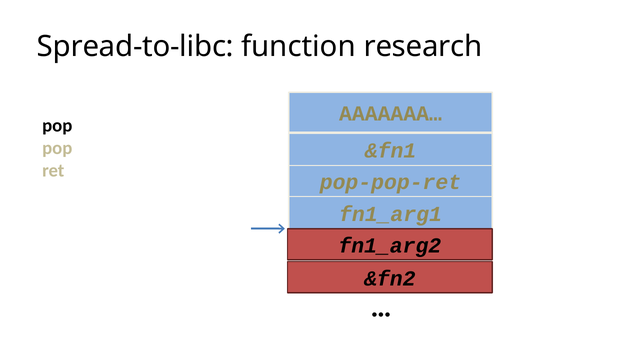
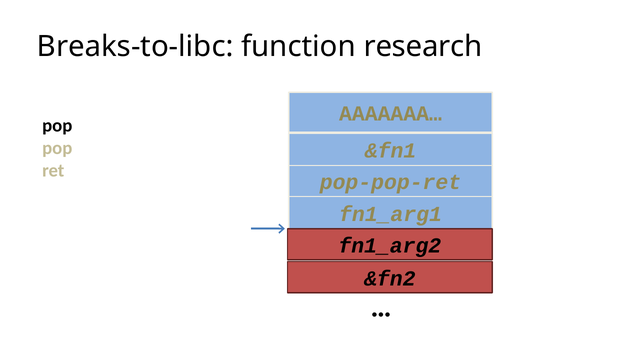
Spread-to-libc: Spread-to-libc -> Breaks-to-libc
